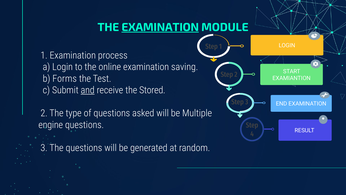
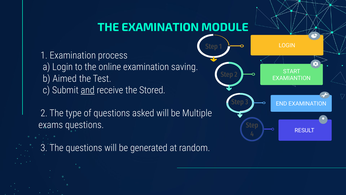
EXAMINATION at (160, 27) underline: present -> none
Forms: Forms -> Aimed
engine: engine -> exams
